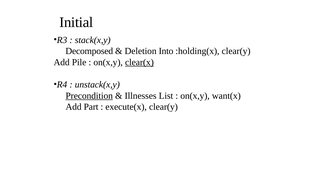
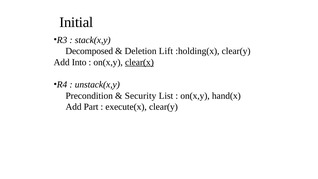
Into: Into -> Lift
Pile: Pile -> Into
Precondition underline: present -> none
Illnesses: Illnesses -> Security
want(x: want(x -> hand(x
